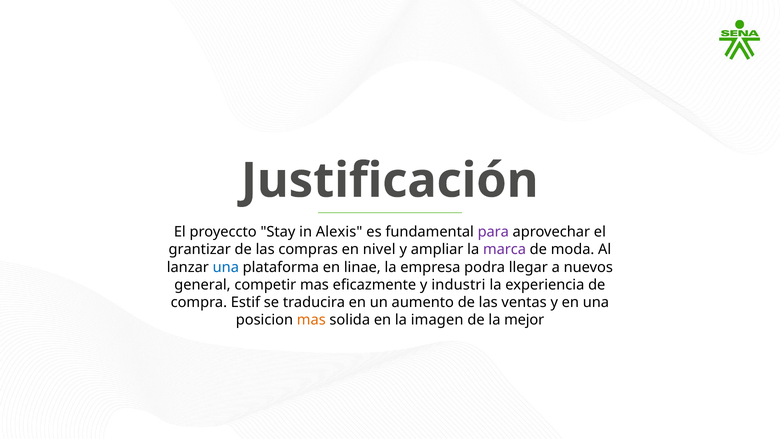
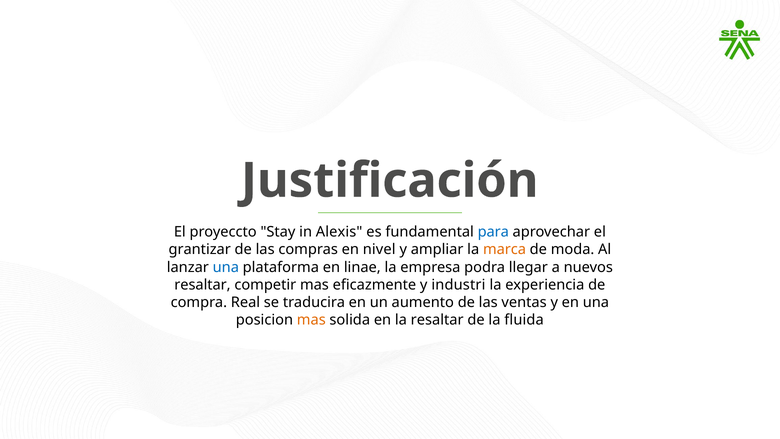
para colour: purple -> blue
marca colour: purple -> orange
general at (202, 285): general -> resaltar
Estif: Estif -> Real
la imagen: imagen -> resaltar
mejor: mejor -> fluida
